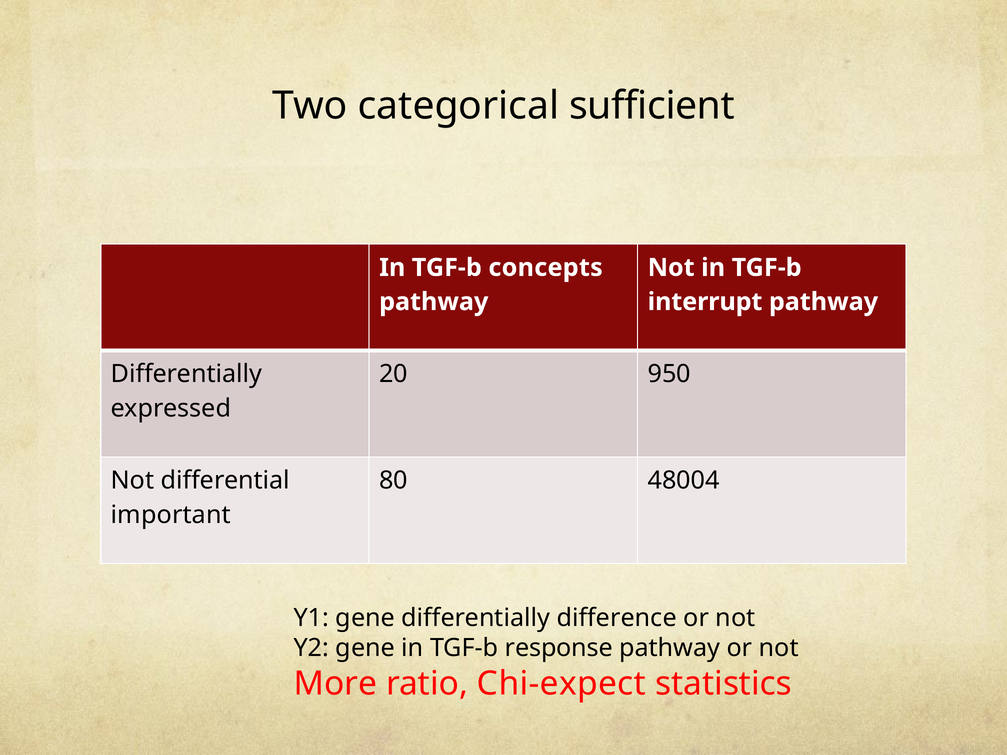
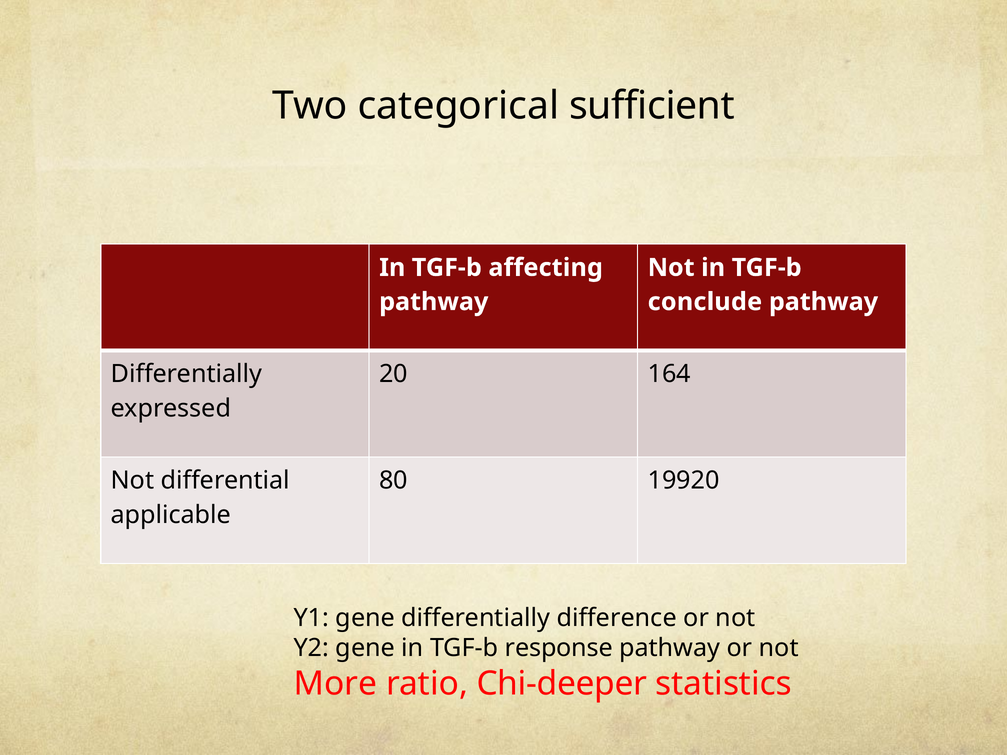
concepts: concepts -> affecting
interrupt: interrupt -> conclude
950: 950 -> 164
48004: 48004 -> 19920
important: important -> applicable
Chi-expect: Chi-expect -> Chi-deeper
